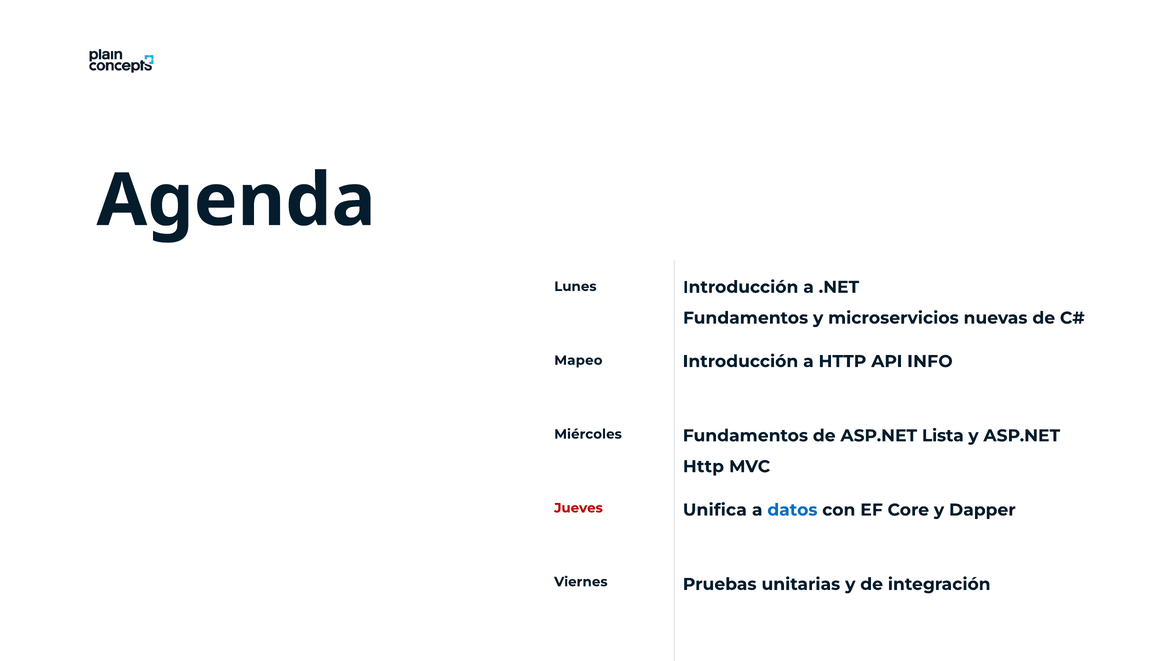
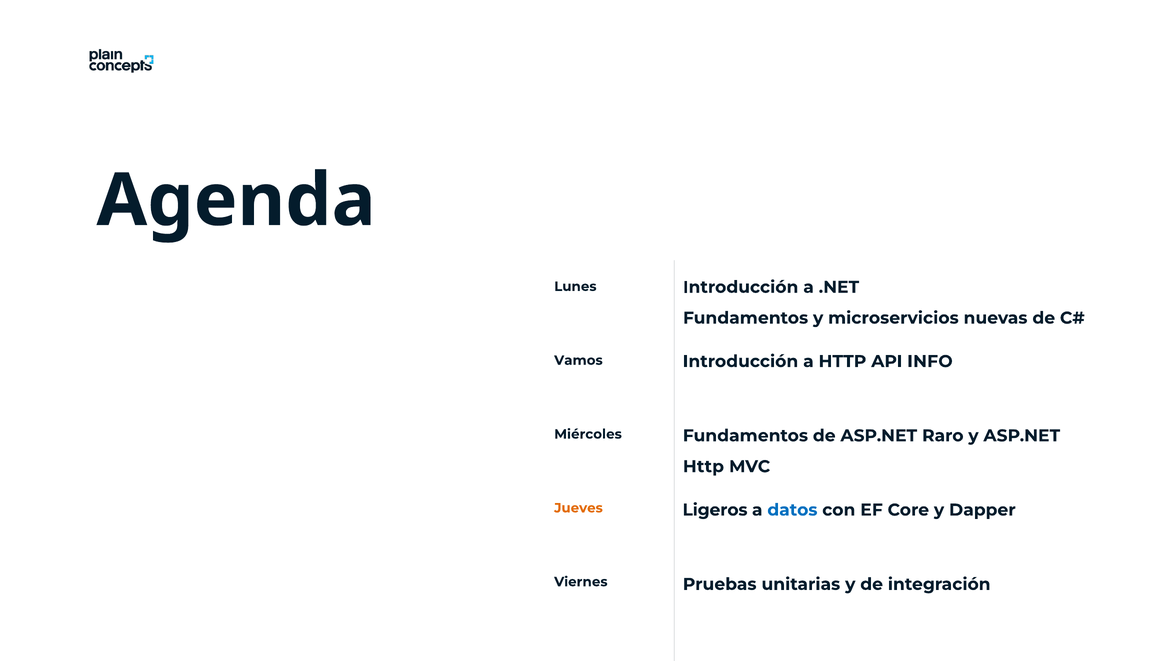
Mapeo: Mapeo -> Vamos
Lista: Lista -> Raro
Jueves colour: red -> orange
Unifica: Unifica -> Ligeros
